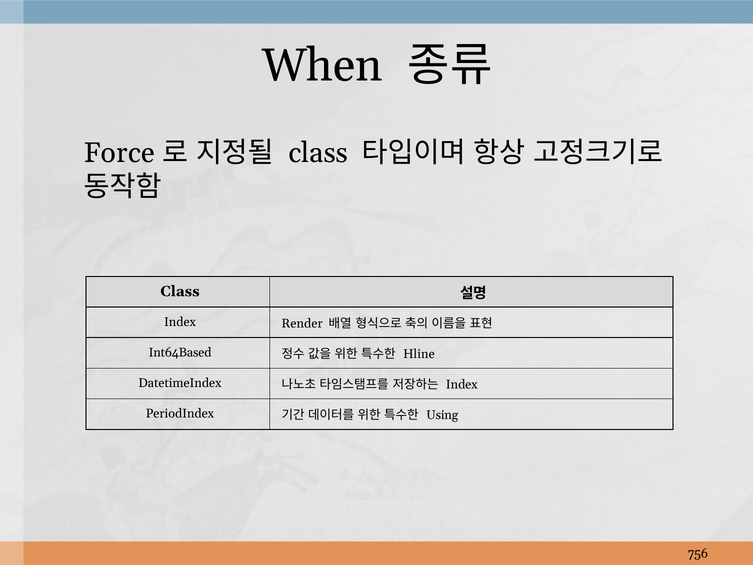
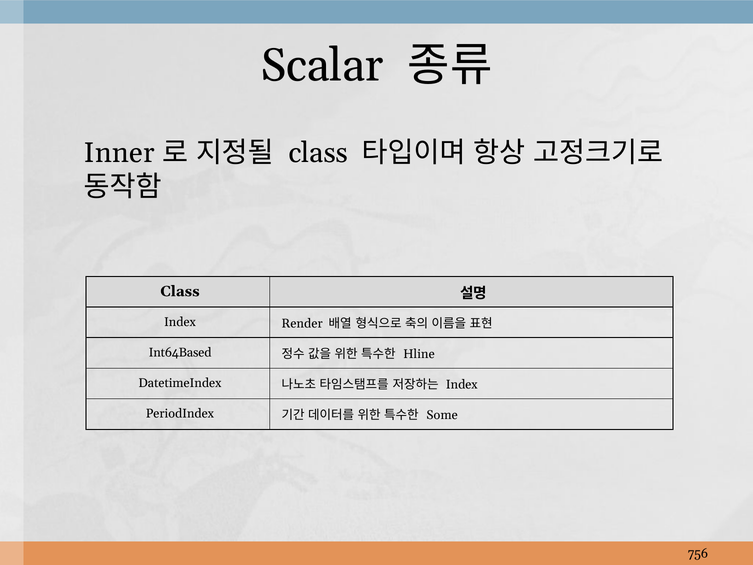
When: When -> Scalar
Force: Force -> Inner
Using: Using -> Some
